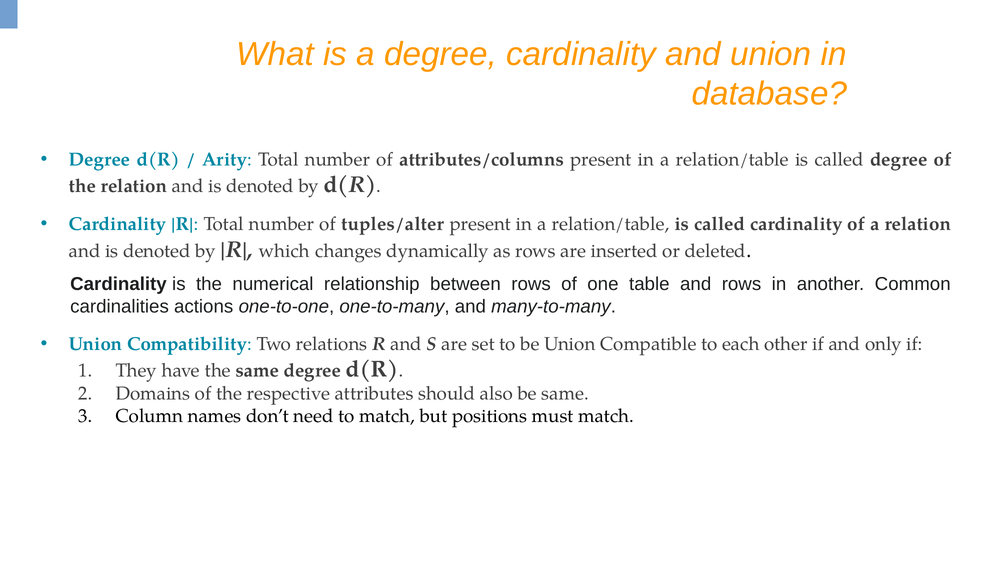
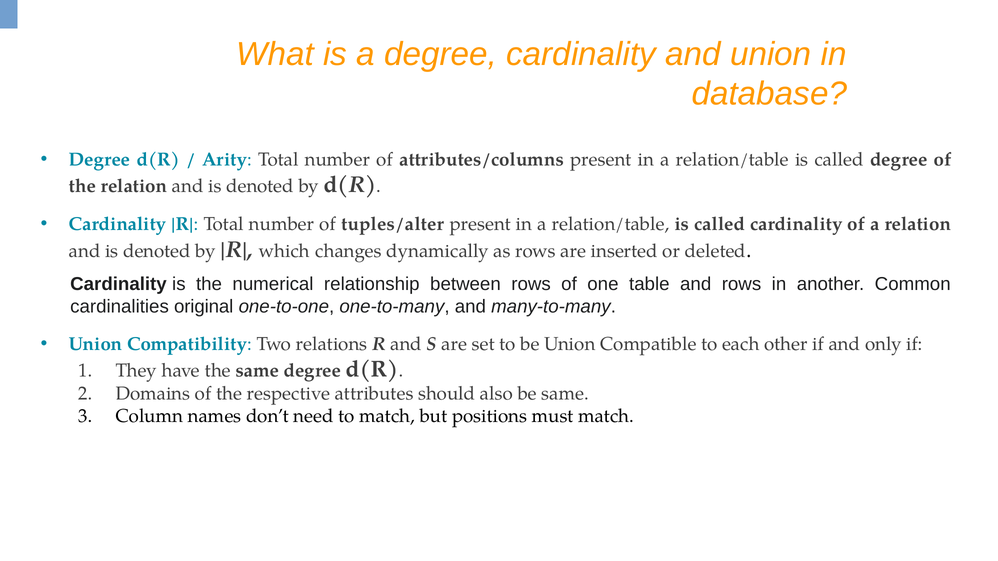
actions: actions -> original
